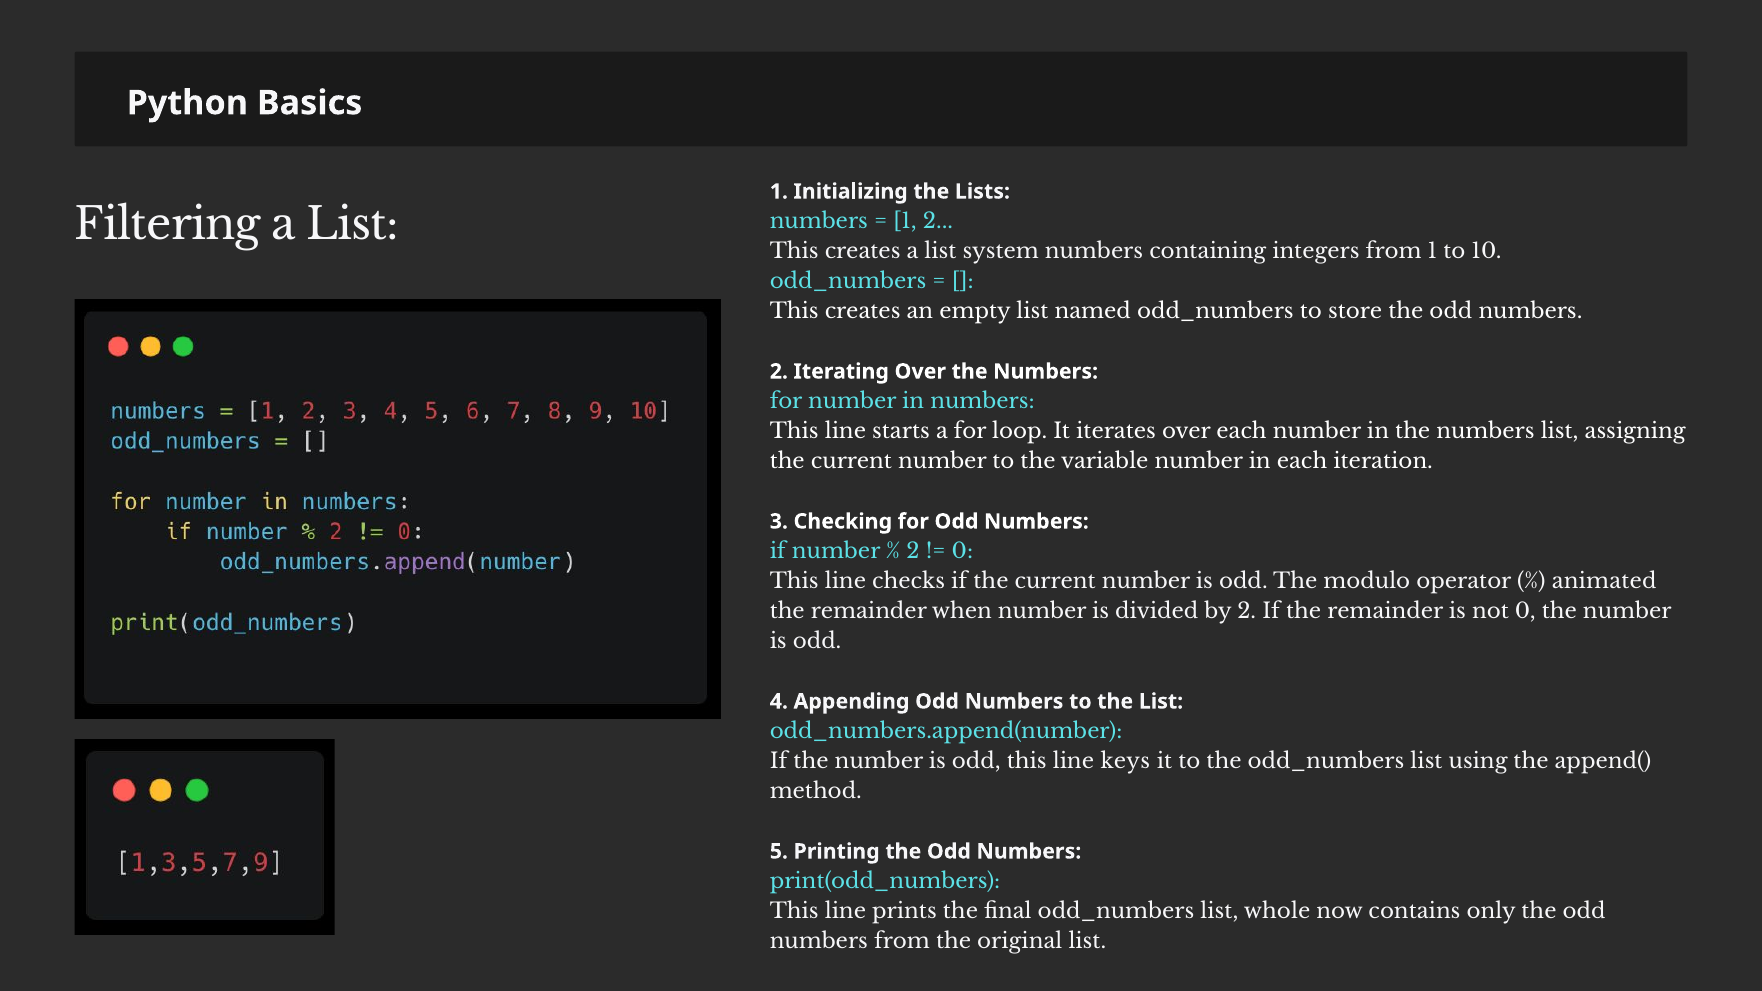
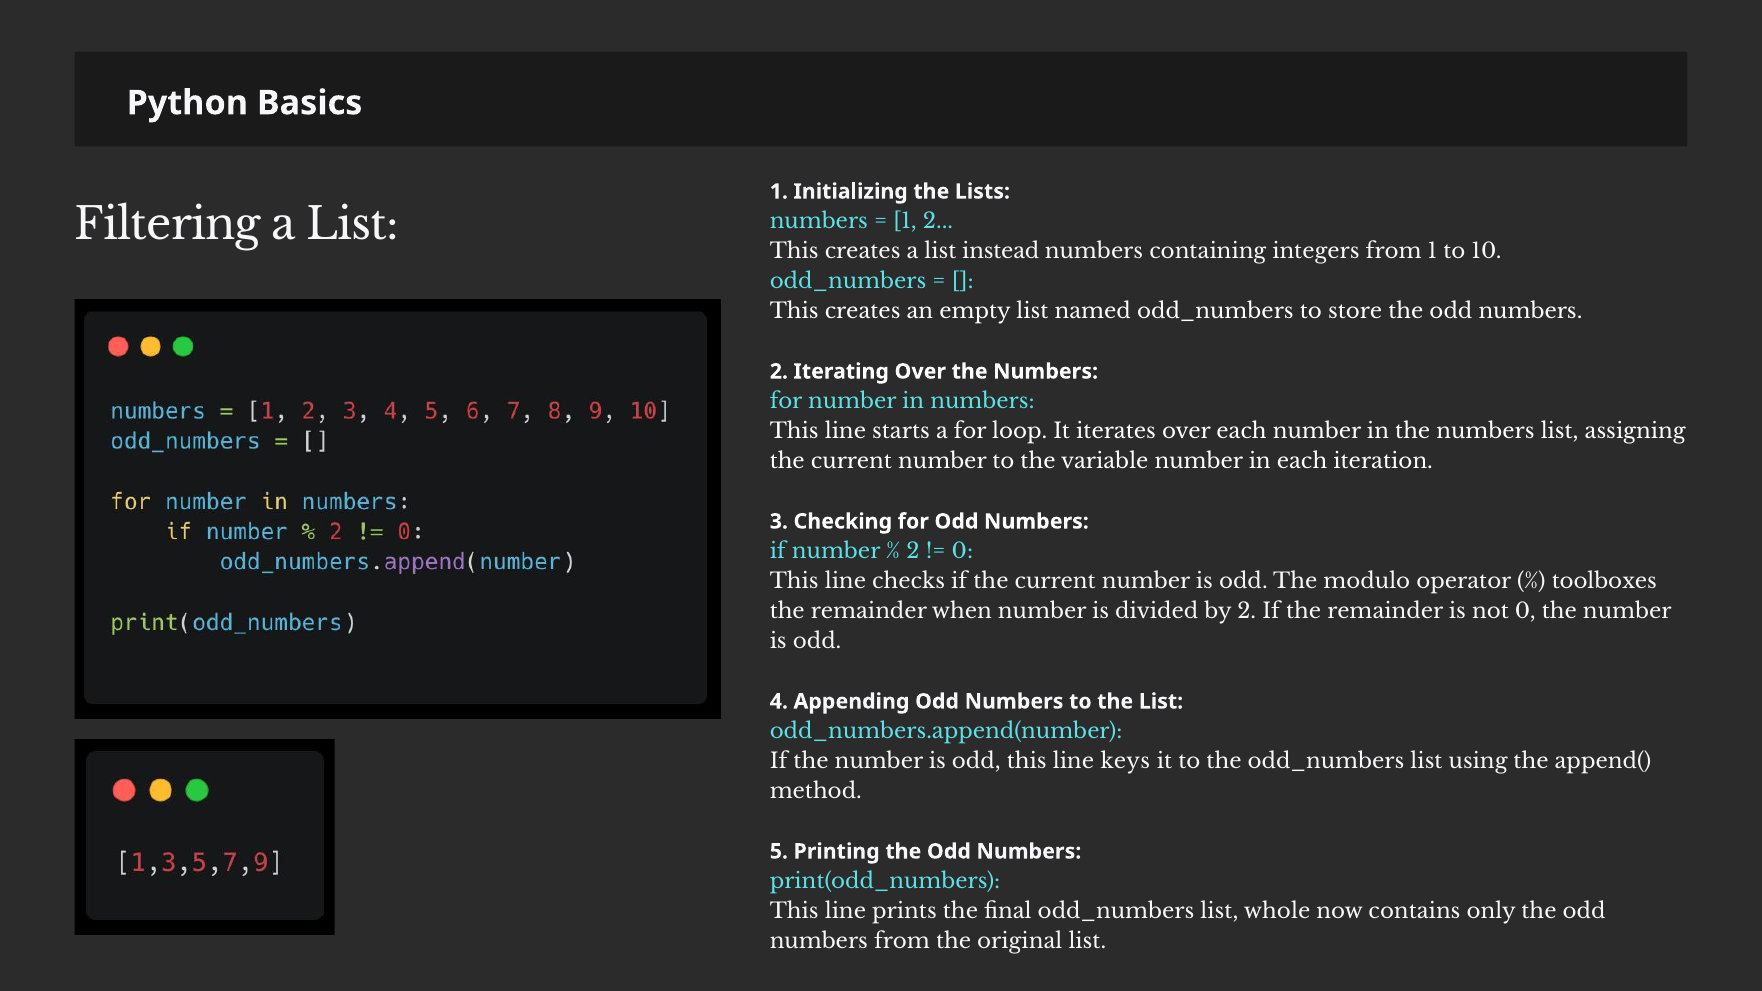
system: system -> instead
animated: animated -> toolboxes
